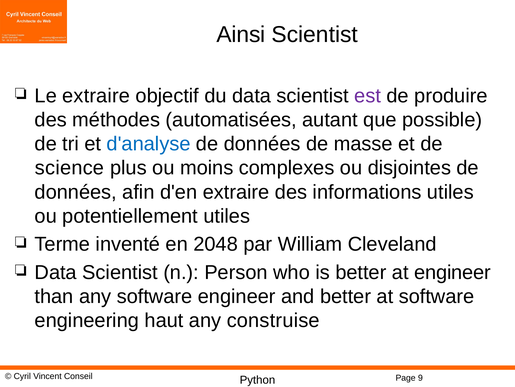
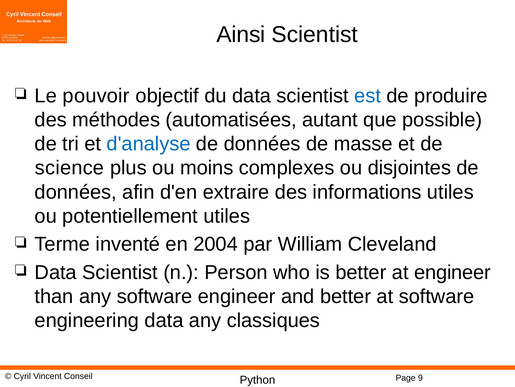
Le extraire: extraire -> pouvoir
est colour: purple -> blue
2048: 2048 -> 2004
engineering haut: haut -> data
construise: construise -> classiques
